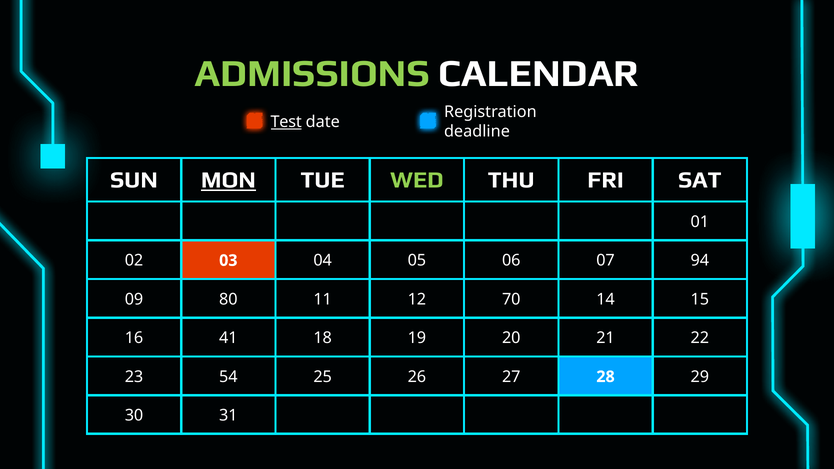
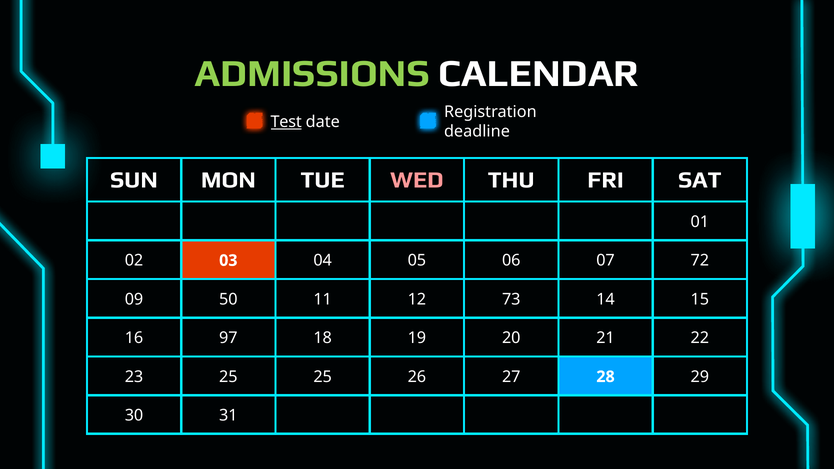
MON underline: present -> none
WED colour: light green -> pink
94: 94 -> 72
80: 80 -> 50
70: 70 -> 73
41: 41 -> 97
23 54: 54 -> 25
